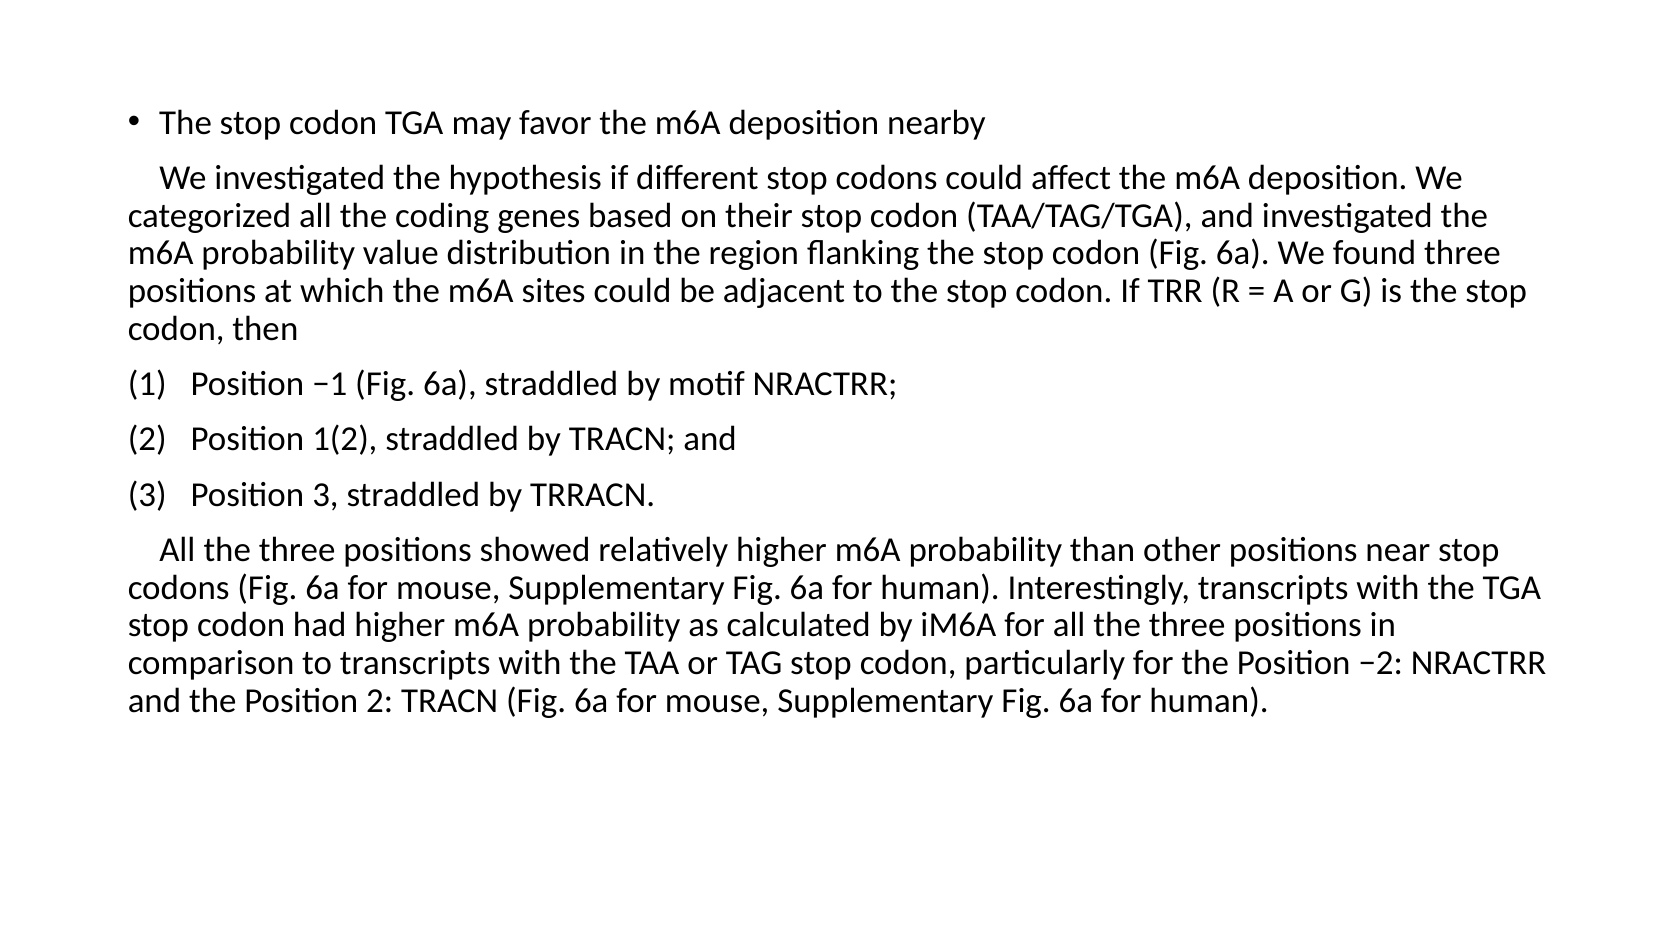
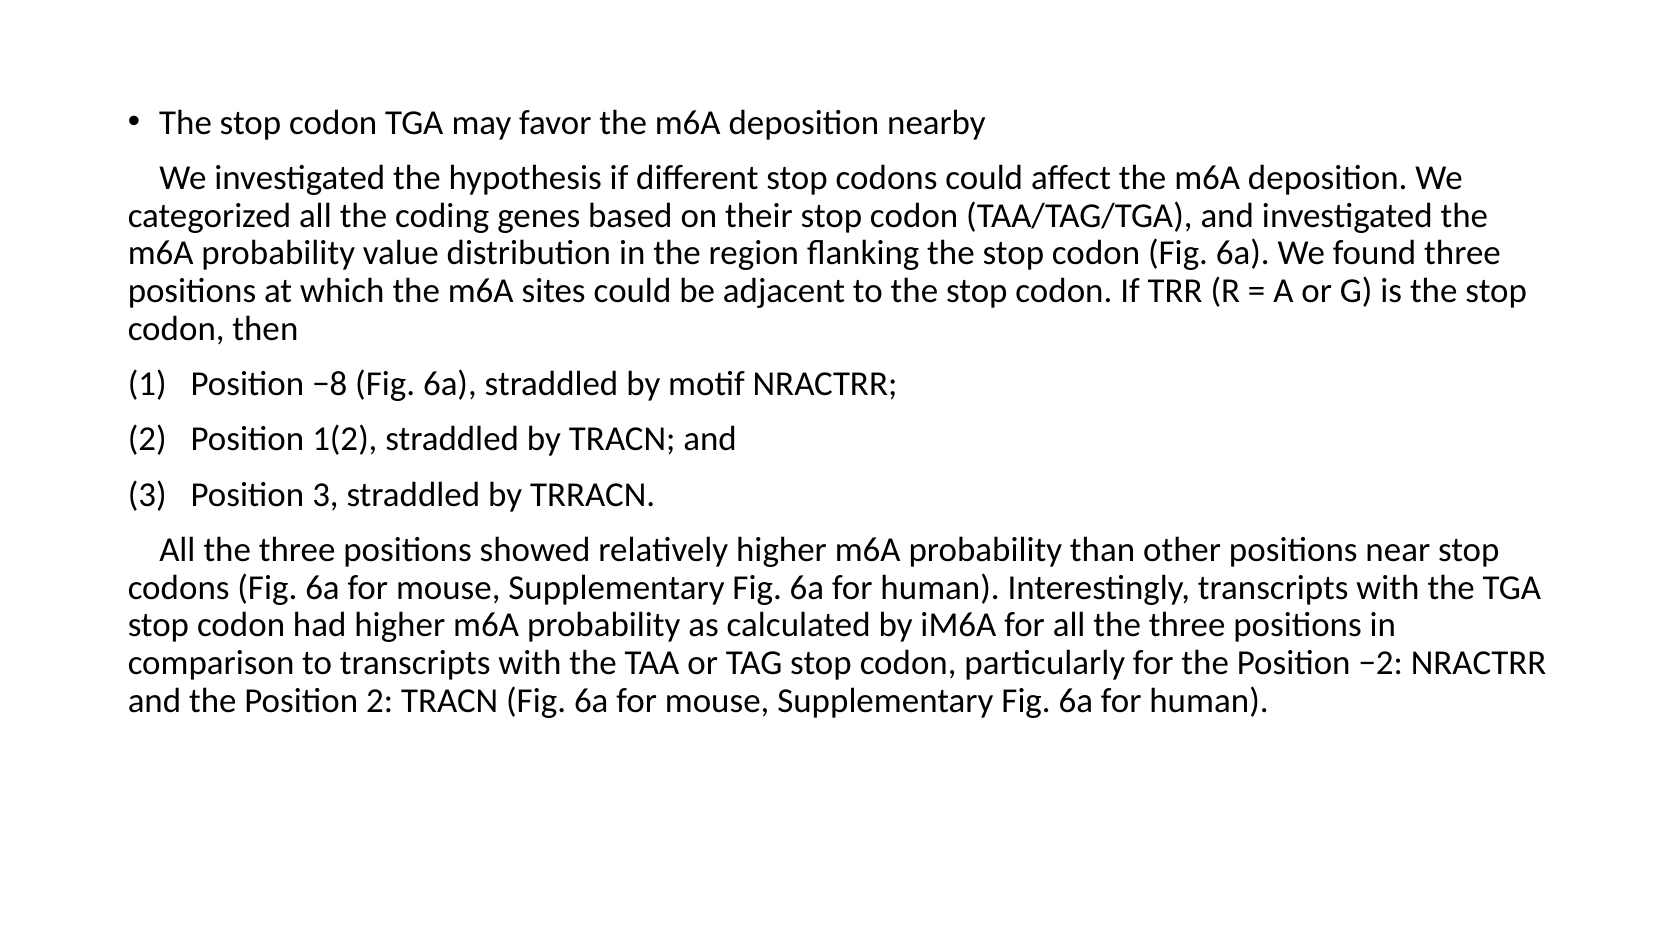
−1: −1 -> −8
